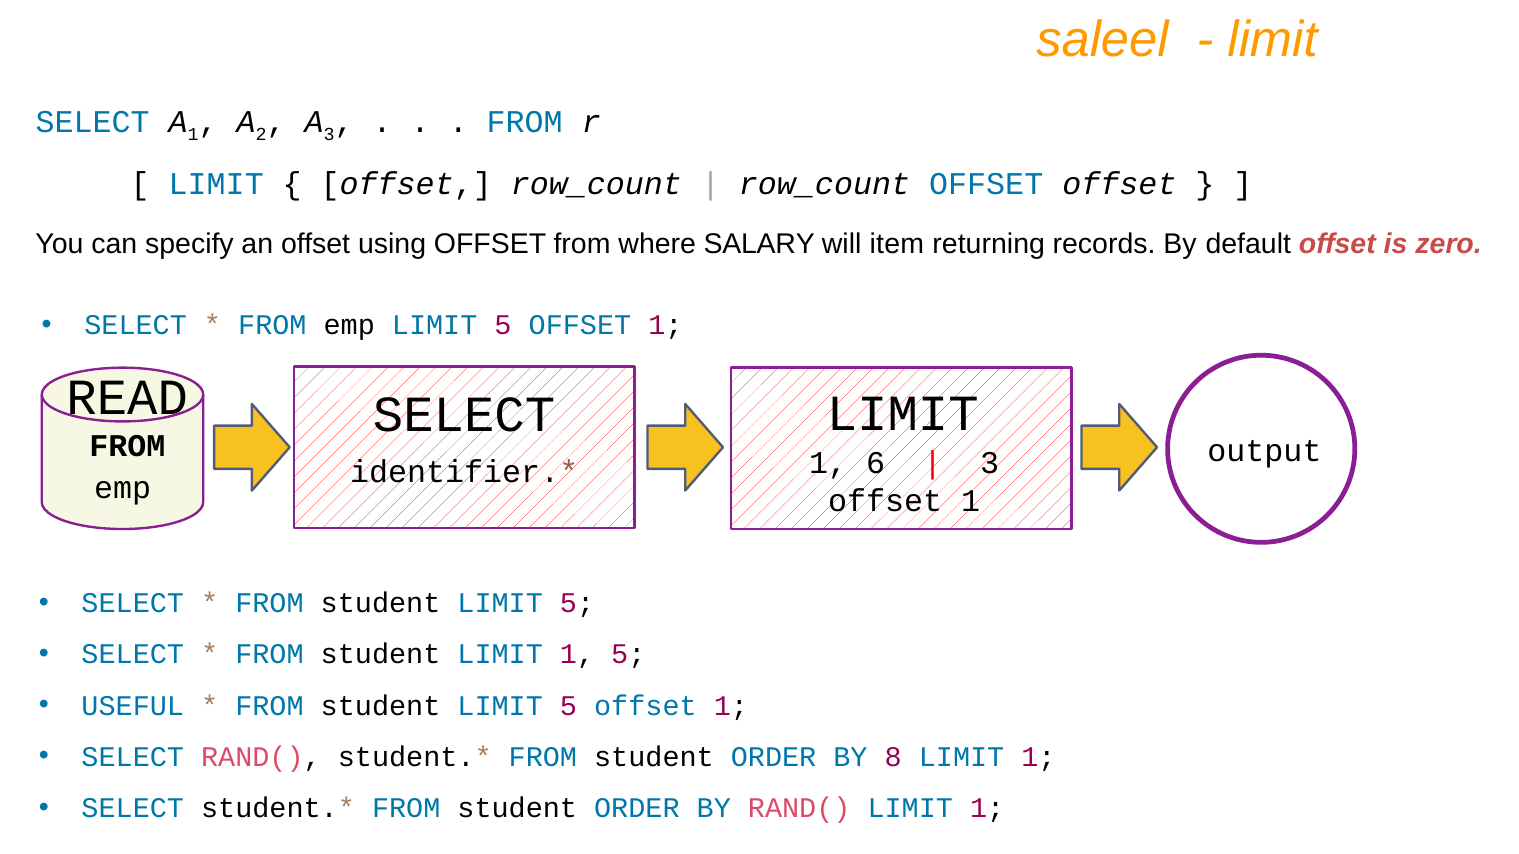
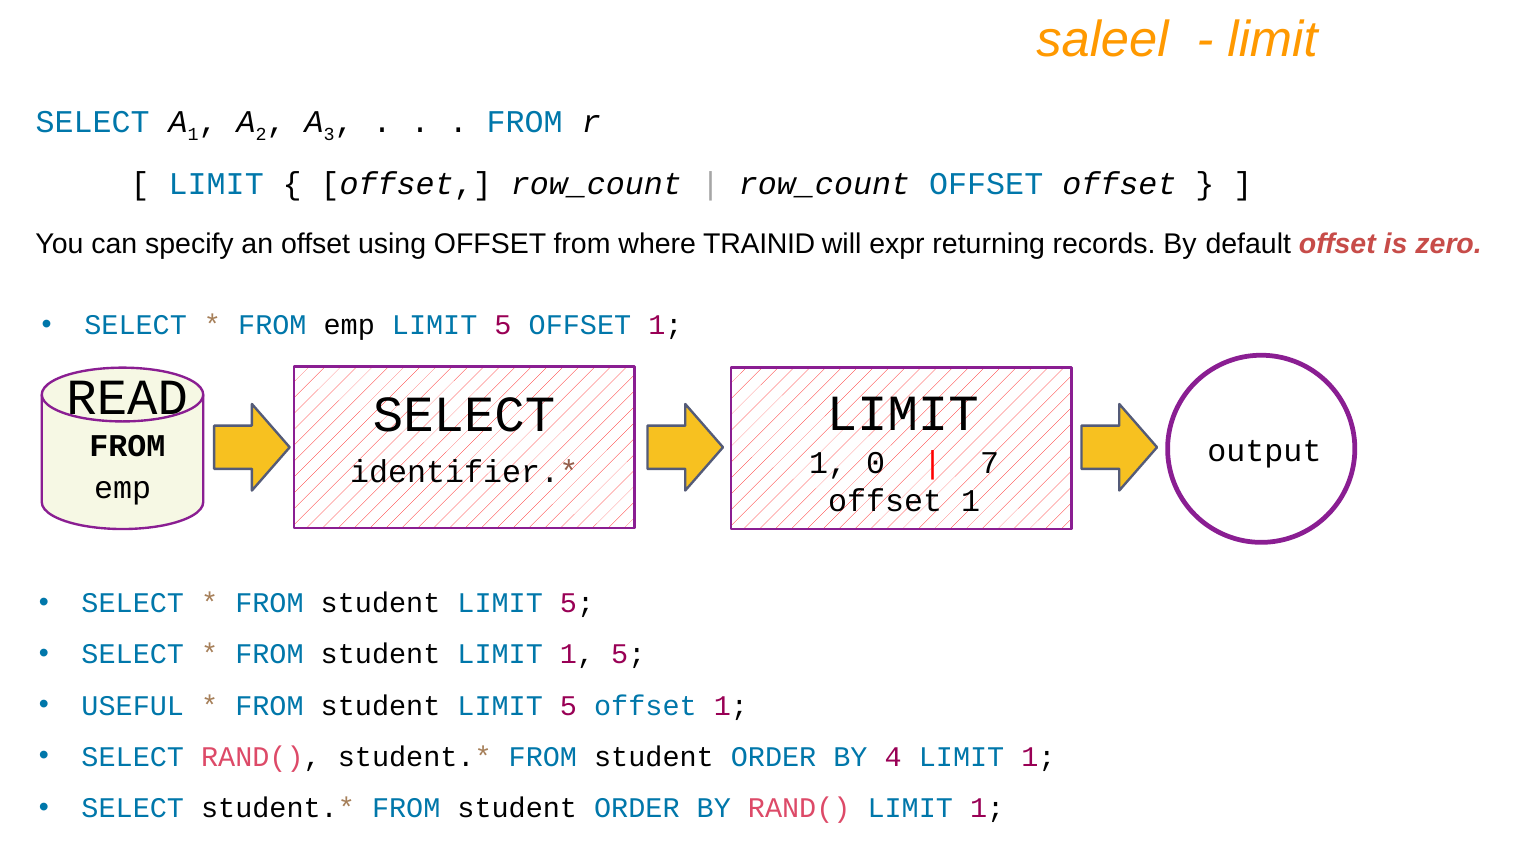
SALARY: SALARY -> TRAINID
item: item -> expr
6: 6 -> 0
3 at (990, 463): 3 -> 7
8: 8 -> 4
